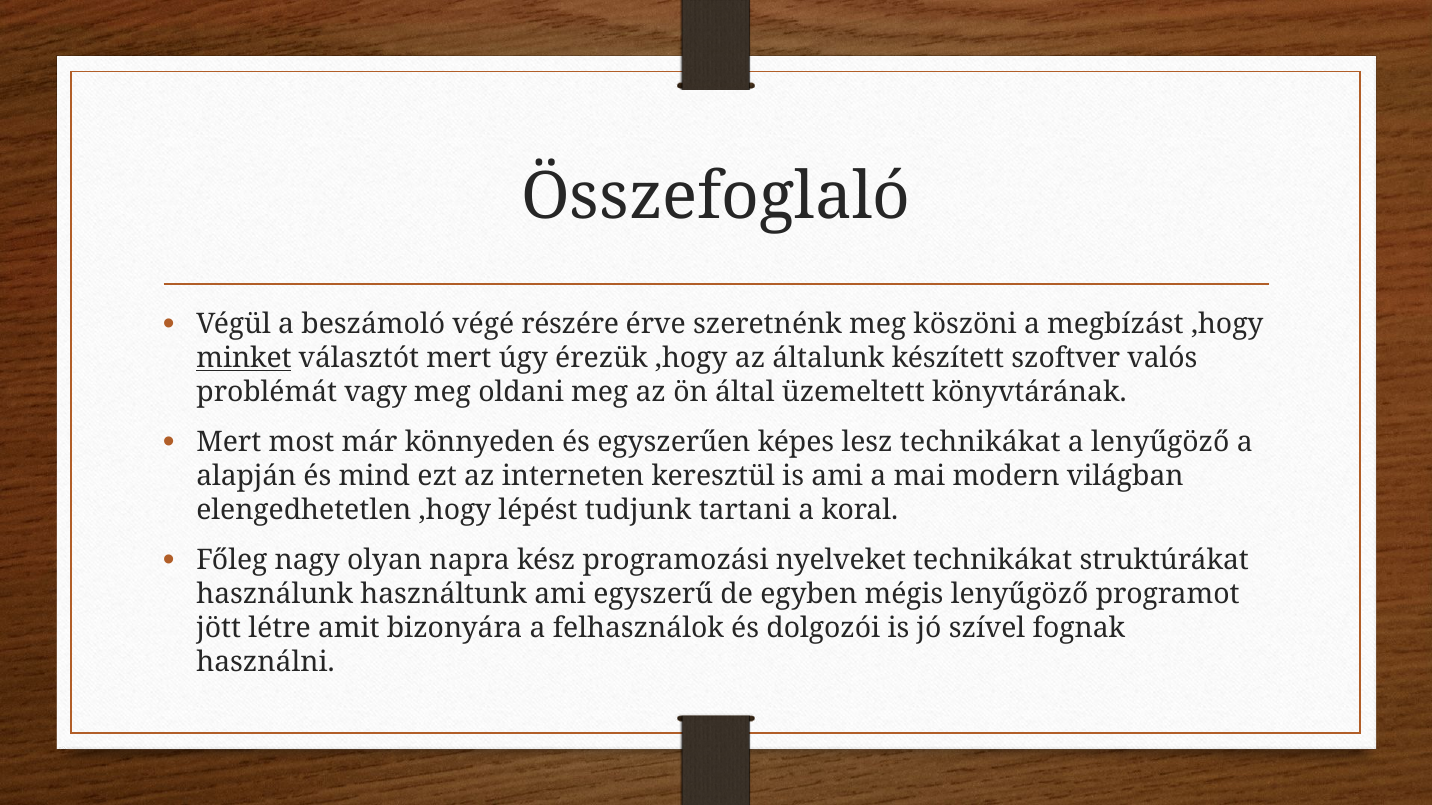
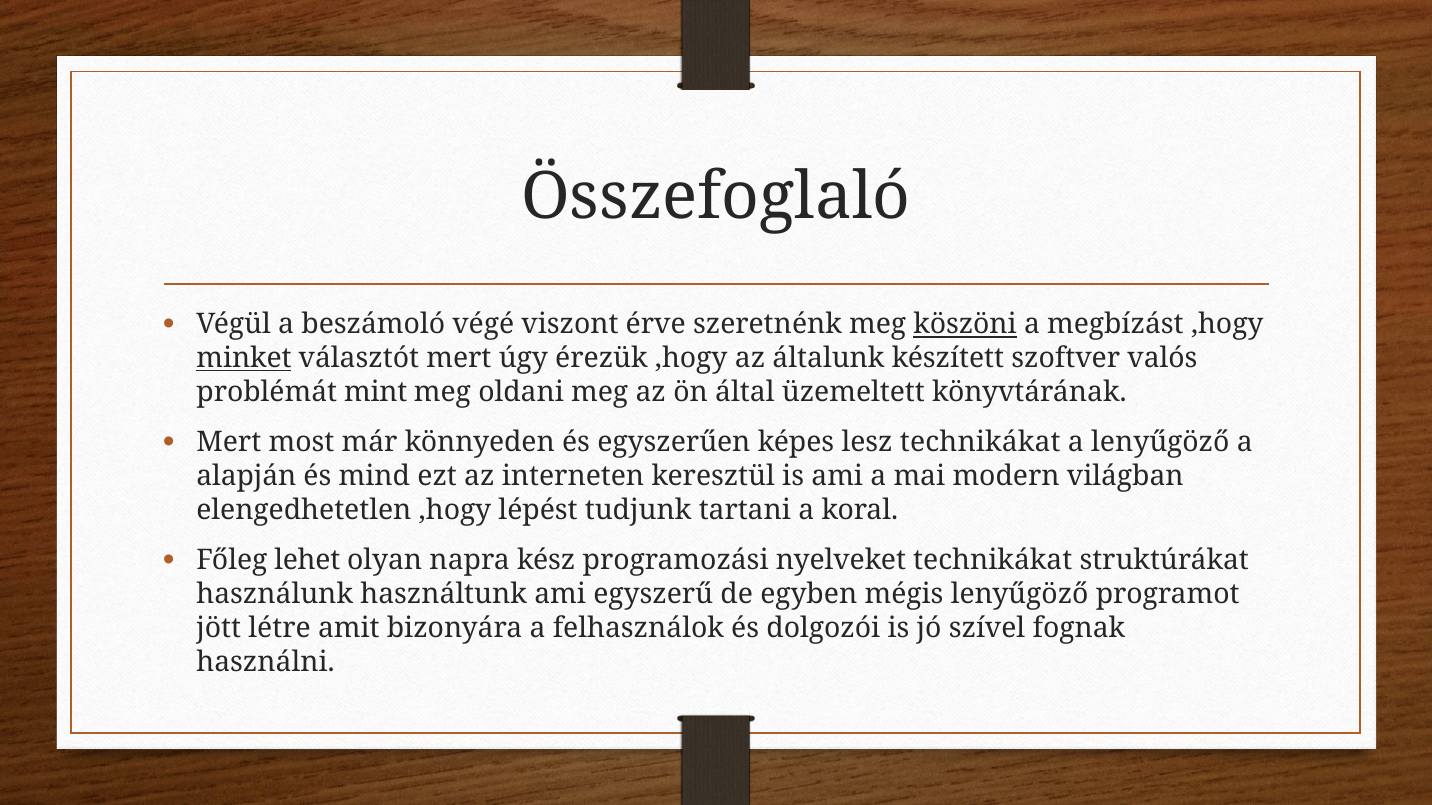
részére: részére -> viszont
köszöni underline: none -> present
vagy: vagy -> mint
nagy: nagy -> lehet
